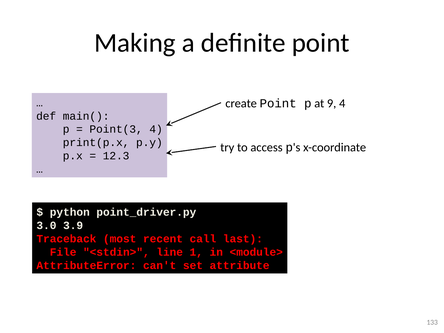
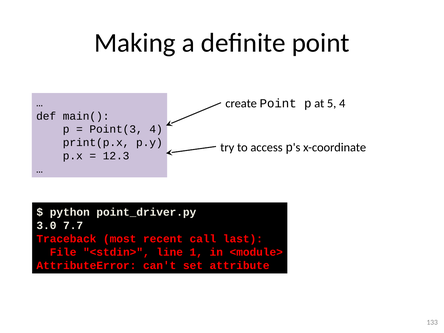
9: 9 -> 5
3.9: 3.9 -> 7.7
